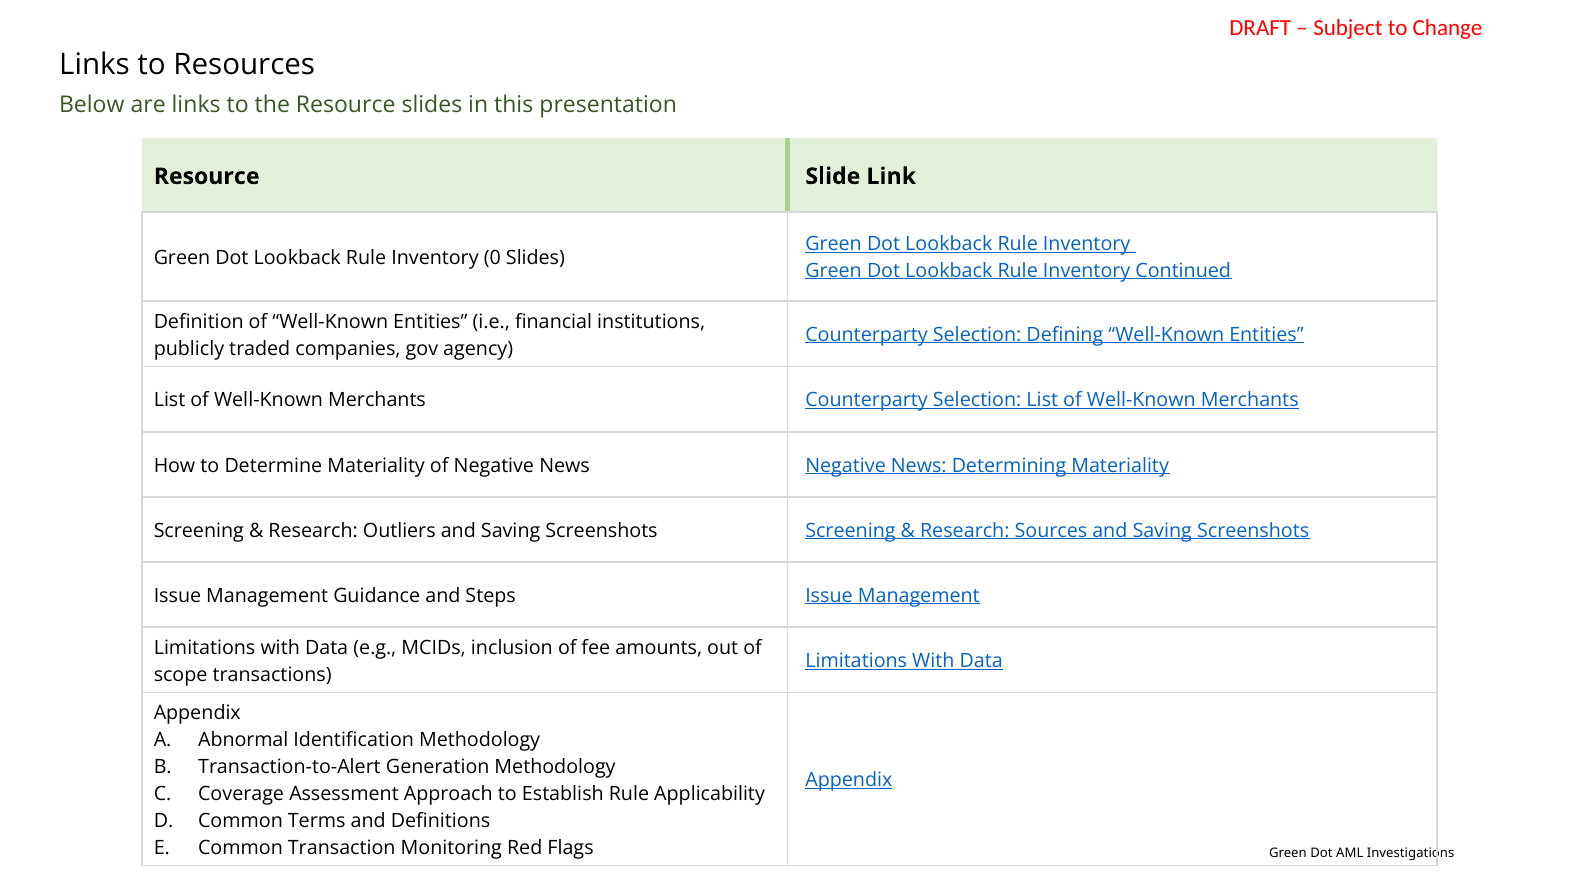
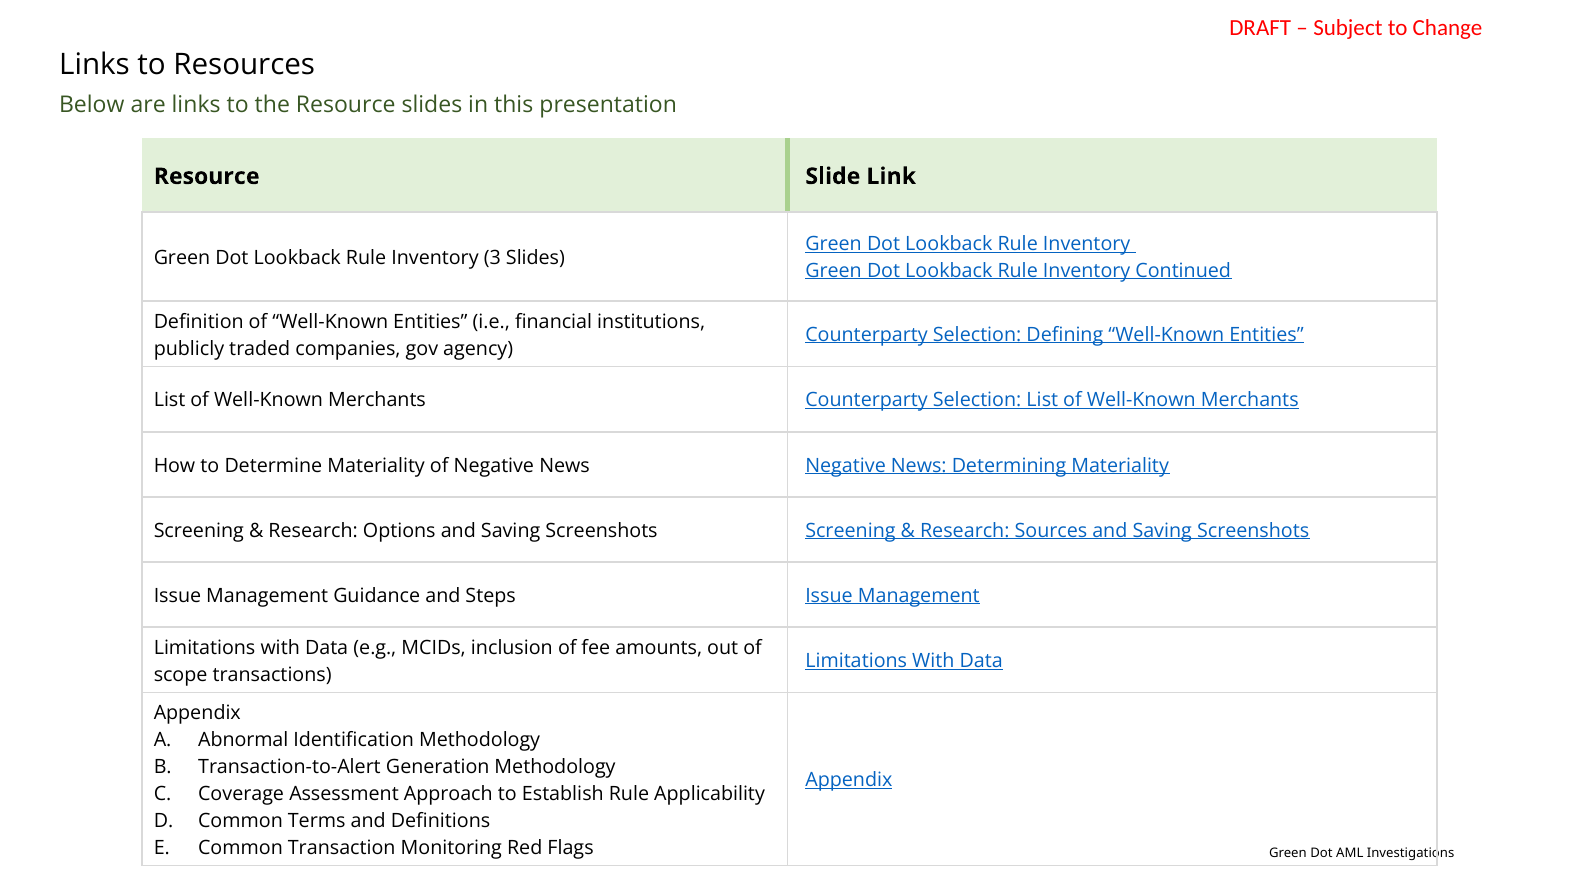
0: 0 -> 3
Outliers: Outliers -> Options
